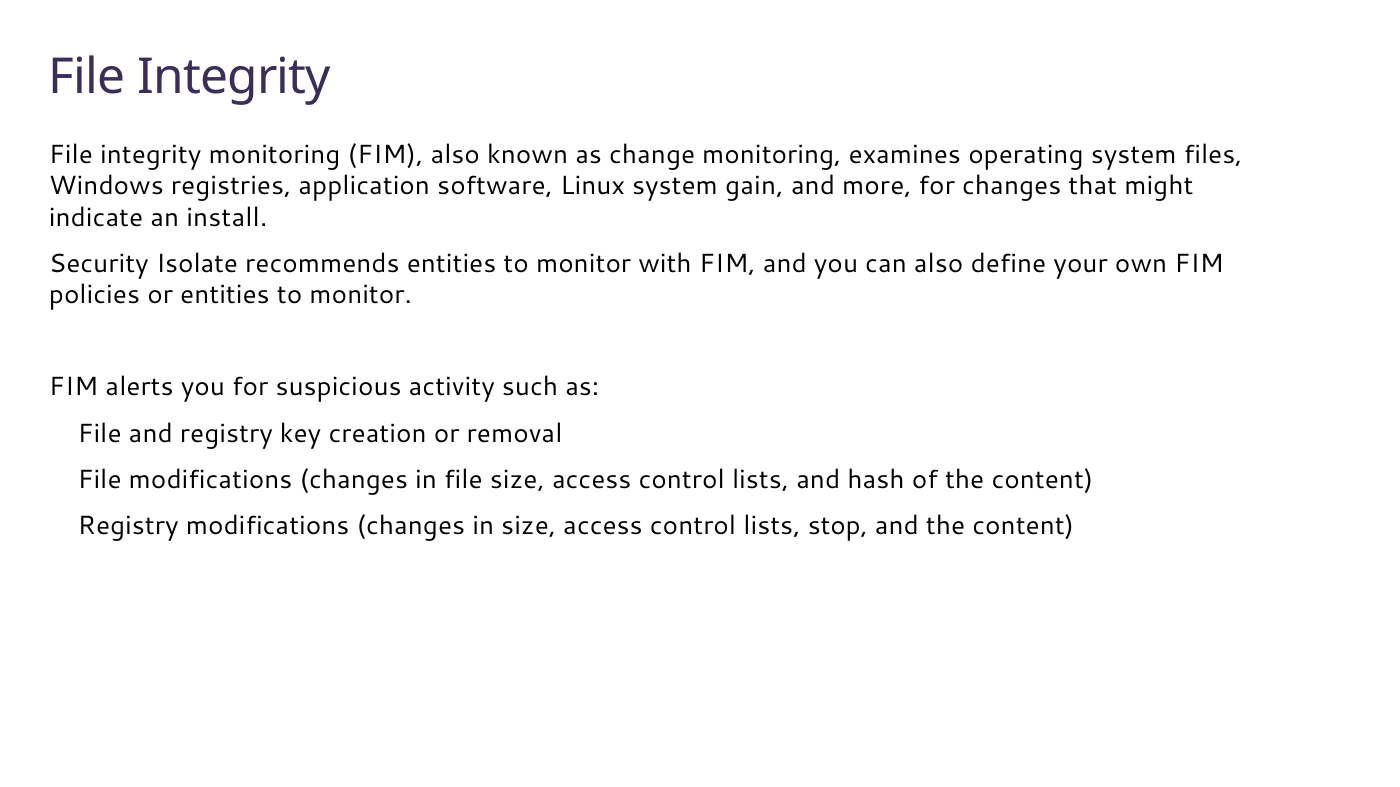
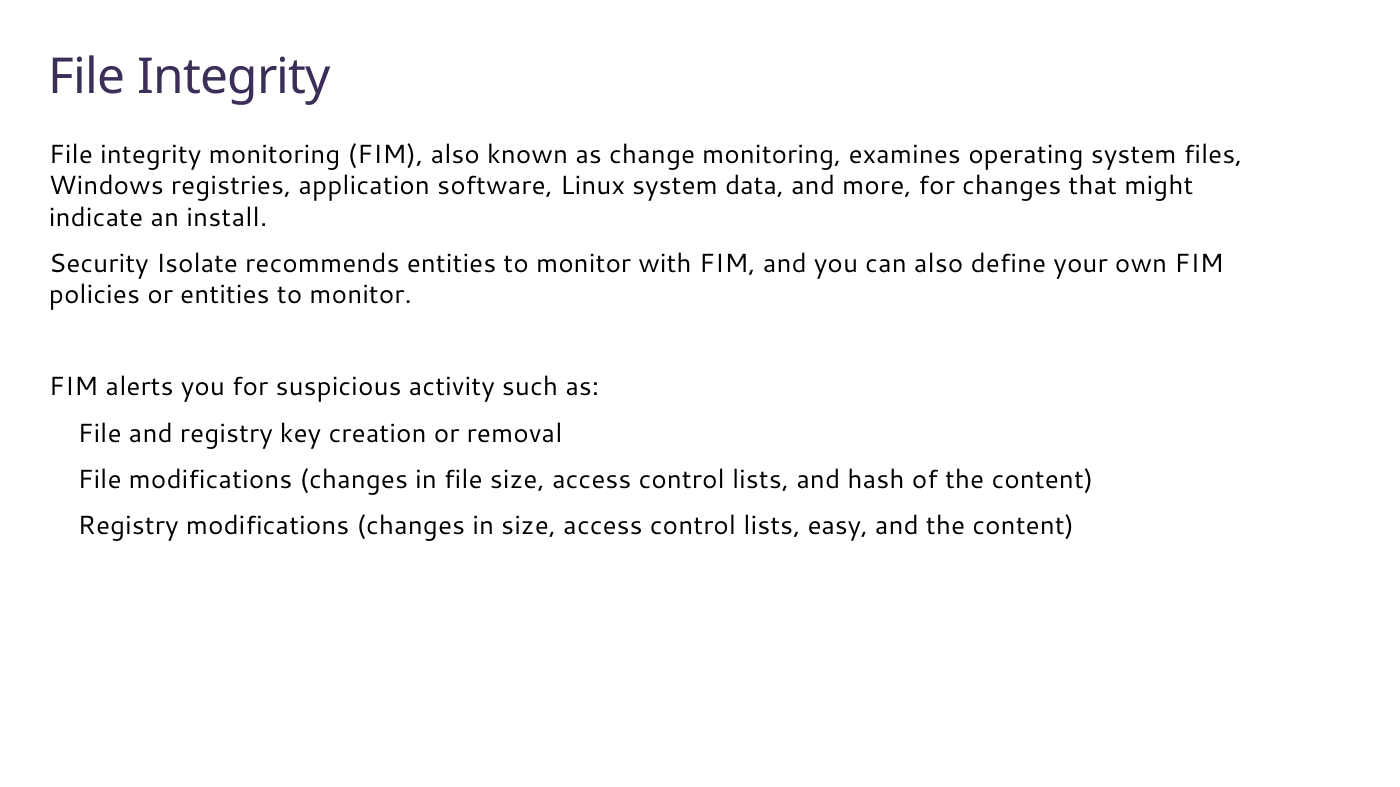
gain: gain -> data
stop: stop -> easy
